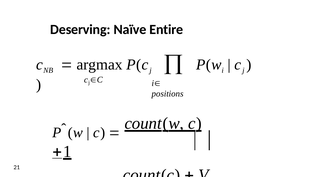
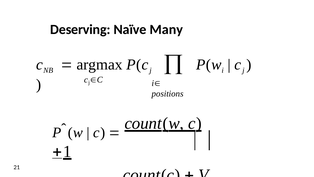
Entire: Entire -> Many
